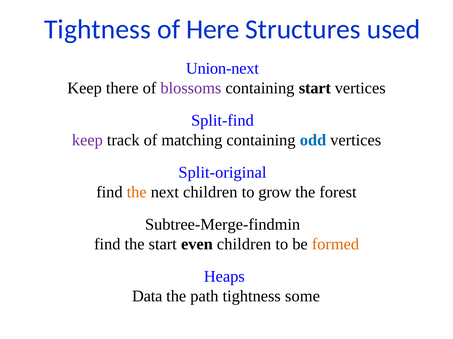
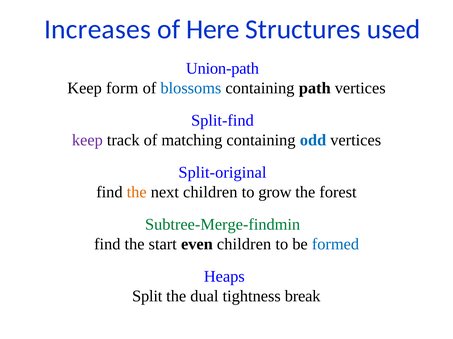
Tightness at (98, 30): Tightness -> Increases
Union-next: Union-next -> Union-path
there: there -> form
blossoms colour: purple -> blue
containing start: start -> path
Subtree-Merge-findmin colour: black -> green
formed colour: orange -> blue
Data: Data -> Split
path: path -> dual
some: some -> break
